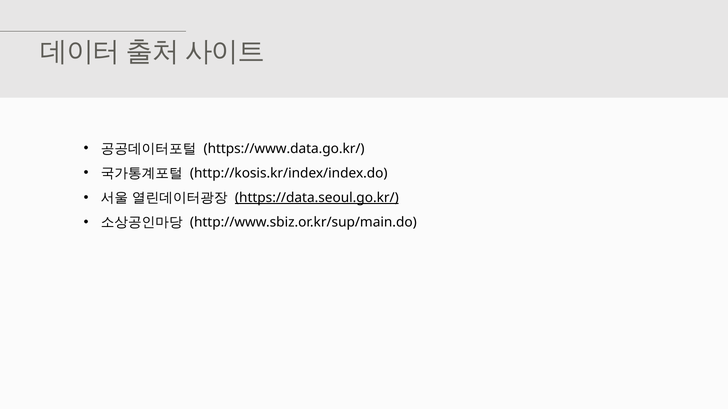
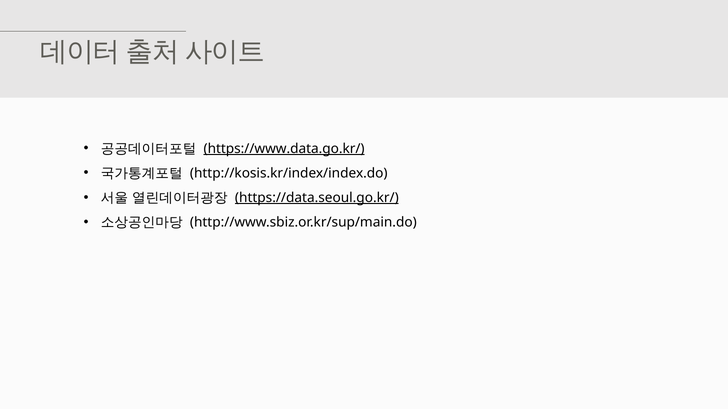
https://www.data.go.kr/ underline: none -> present
